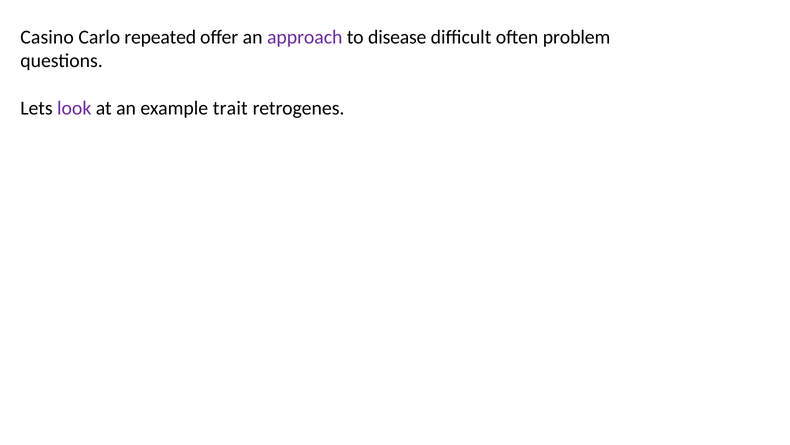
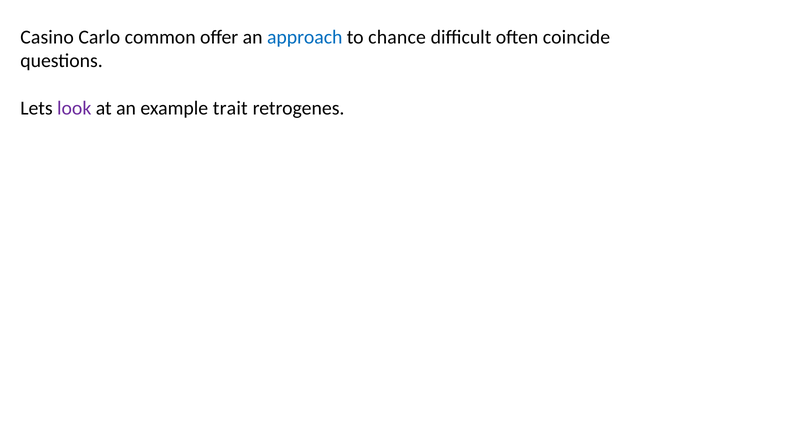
repeated: repeated -> common
approach colour: purple -> blue
disease: disease -> chance
problem: problem -> coincide
